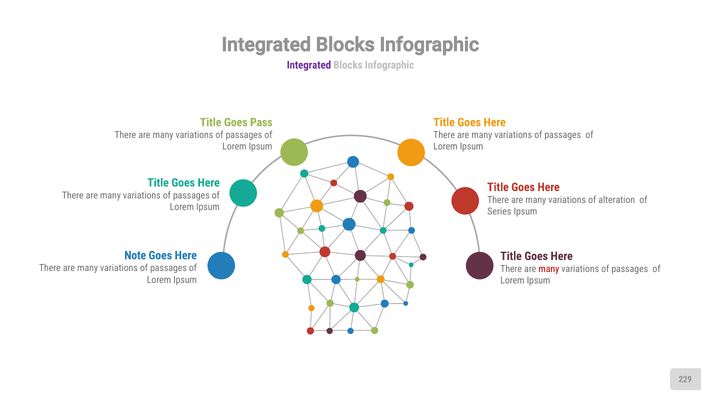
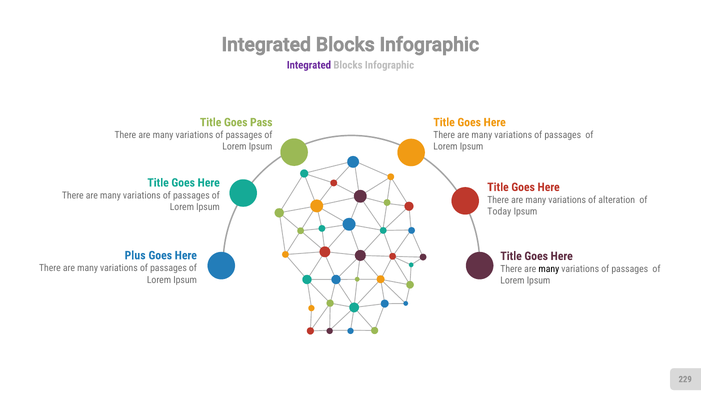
Series: Series -> Today
Note: Note -> Plus
many at (549, 269) colour: red -> black
